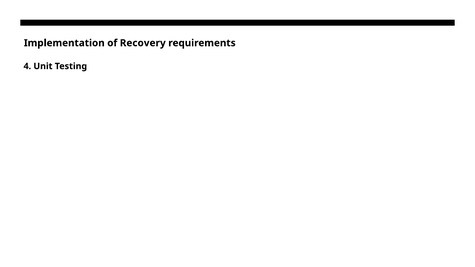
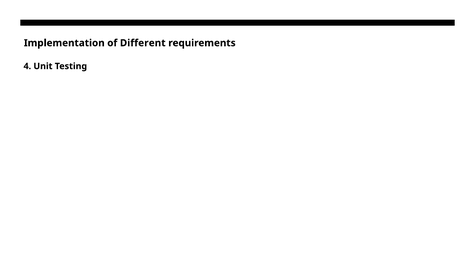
Recovery: Recovery -> Different
